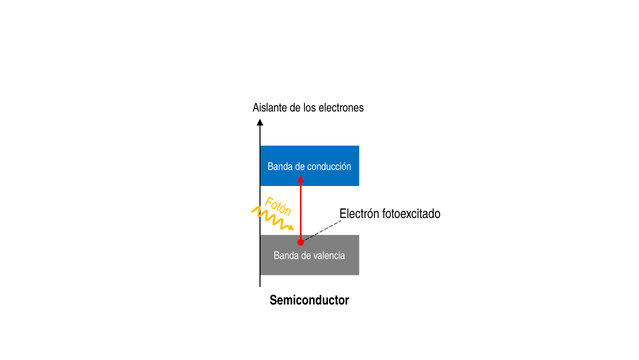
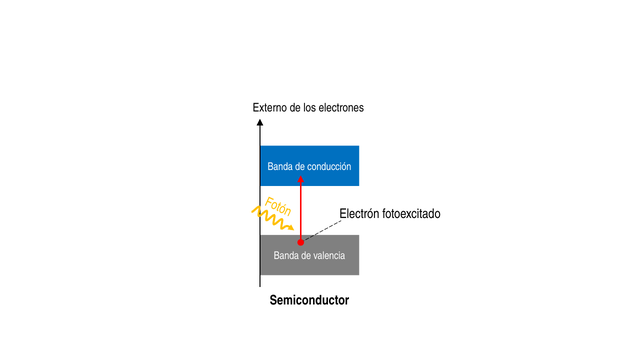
Aislante: Aislante -> Externo
